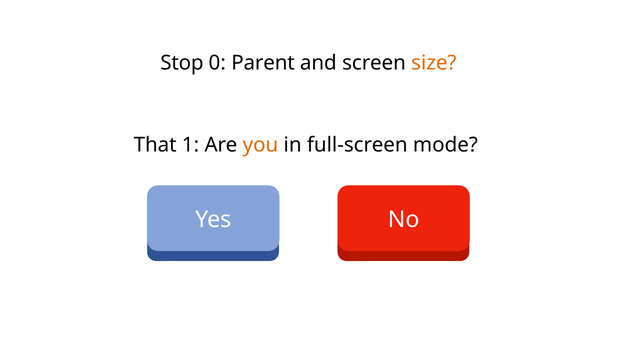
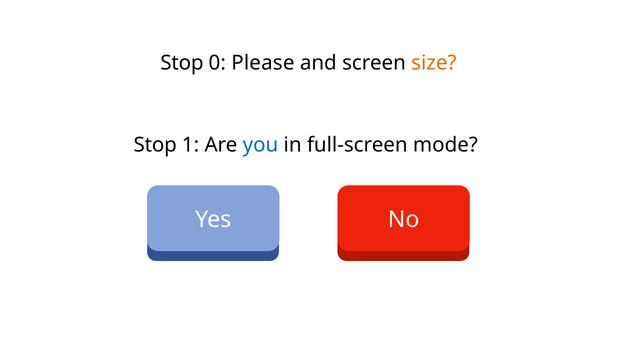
Parent: Parent -> Please
That at (155, 145): That -> Stop
you colour: orange -> blue
